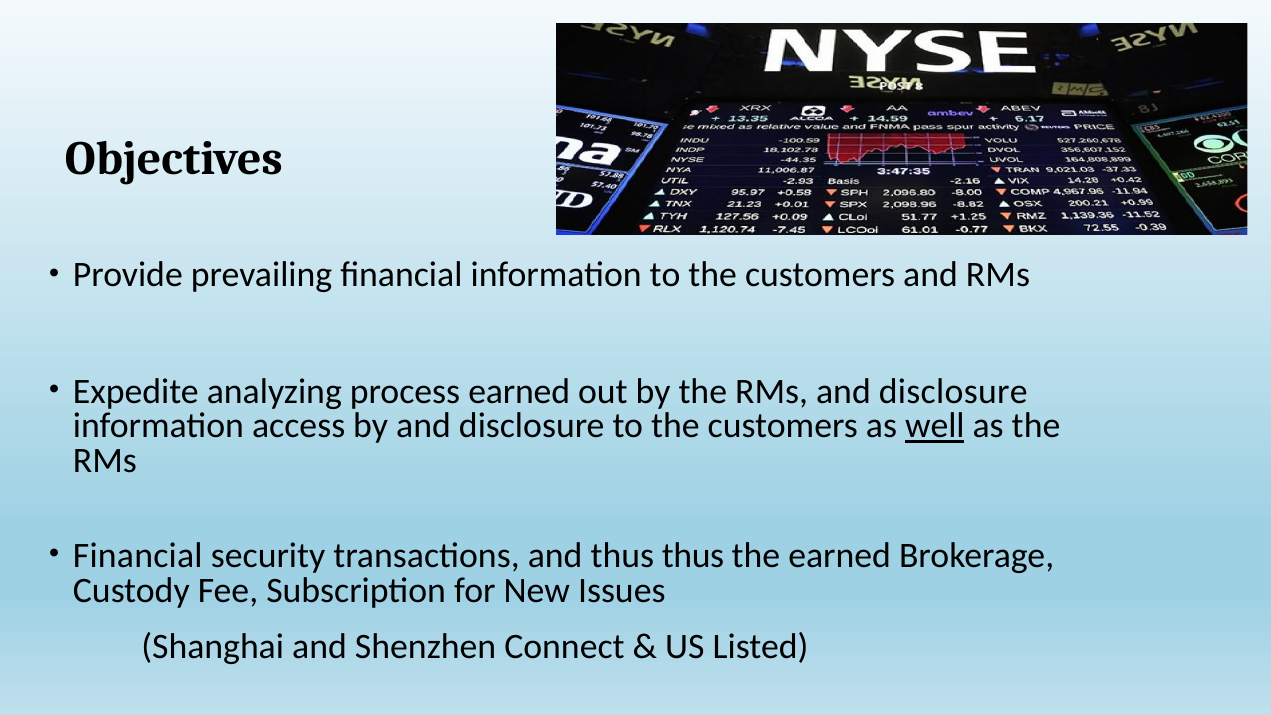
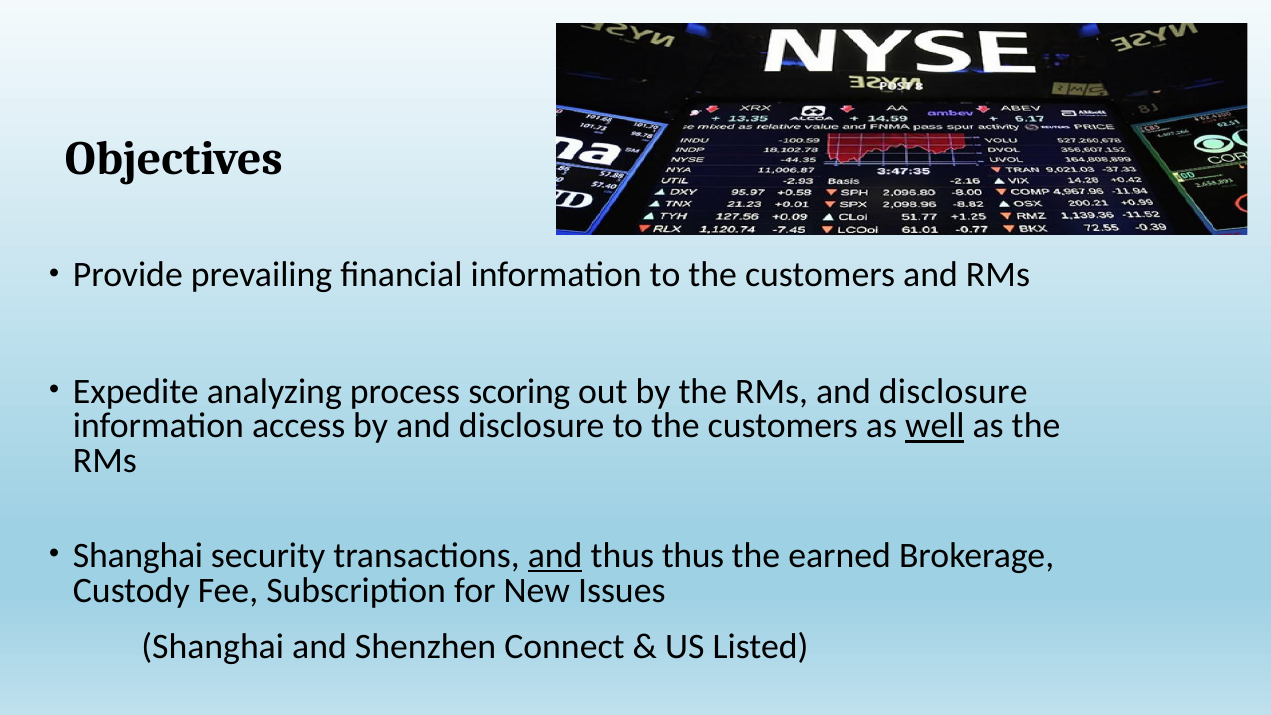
process earned: earned -> scoring
Financial at (138, 556): Financial -> Shanghai
and at (555, 556) underline: none -> present
